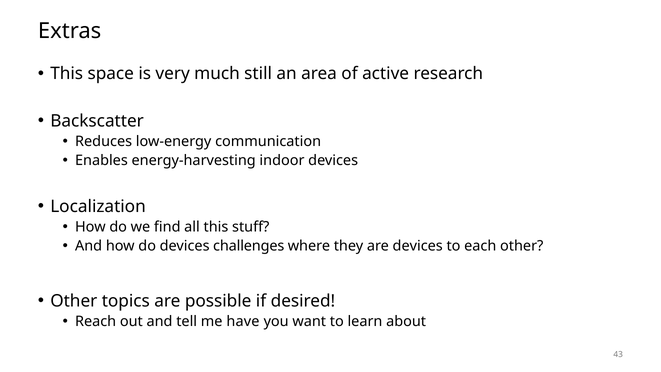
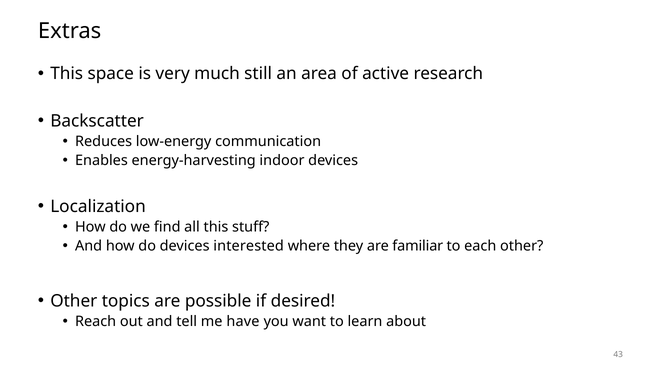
challenges: challenges -> interested
are devices: devices -> familiar
